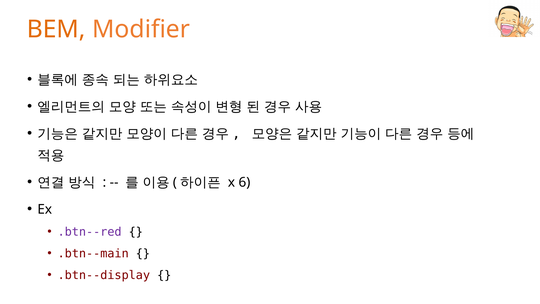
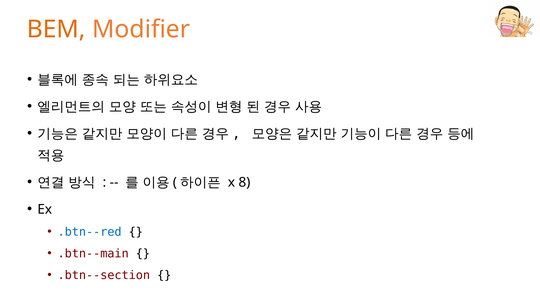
6: 6 -> 8
.btn--red colour: purple -> blue
.btn--display: .btn--display -> .btn--section
